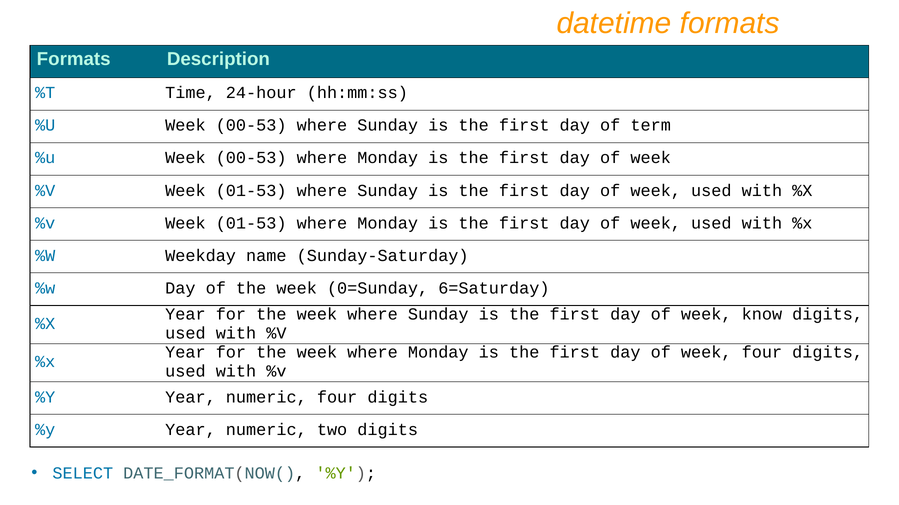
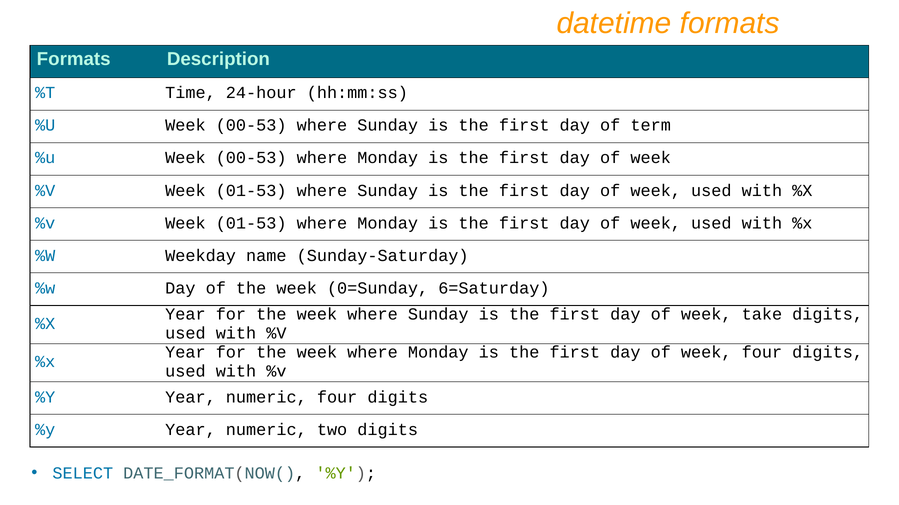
know: know -> take
